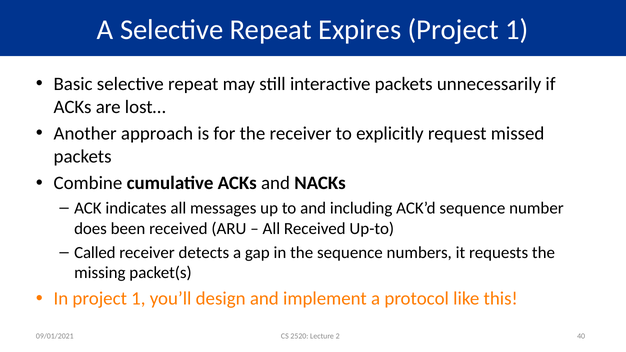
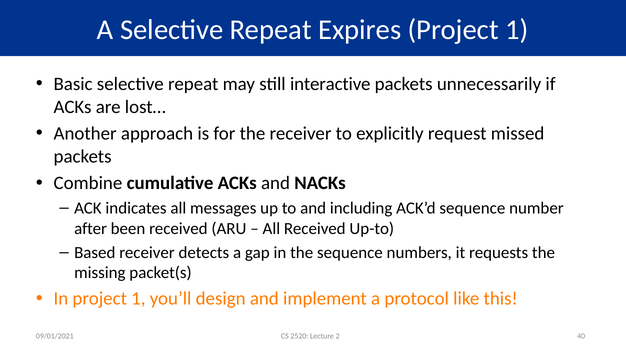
does: does -> after
Called: Called -> Based
